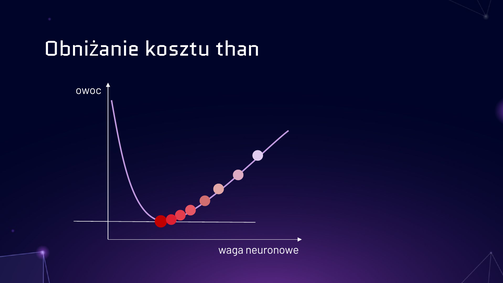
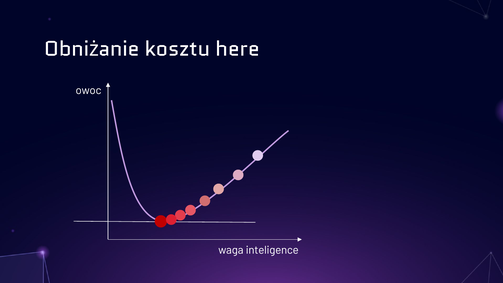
than: than -> here
neuronowe: neuronowe -> inteligence
